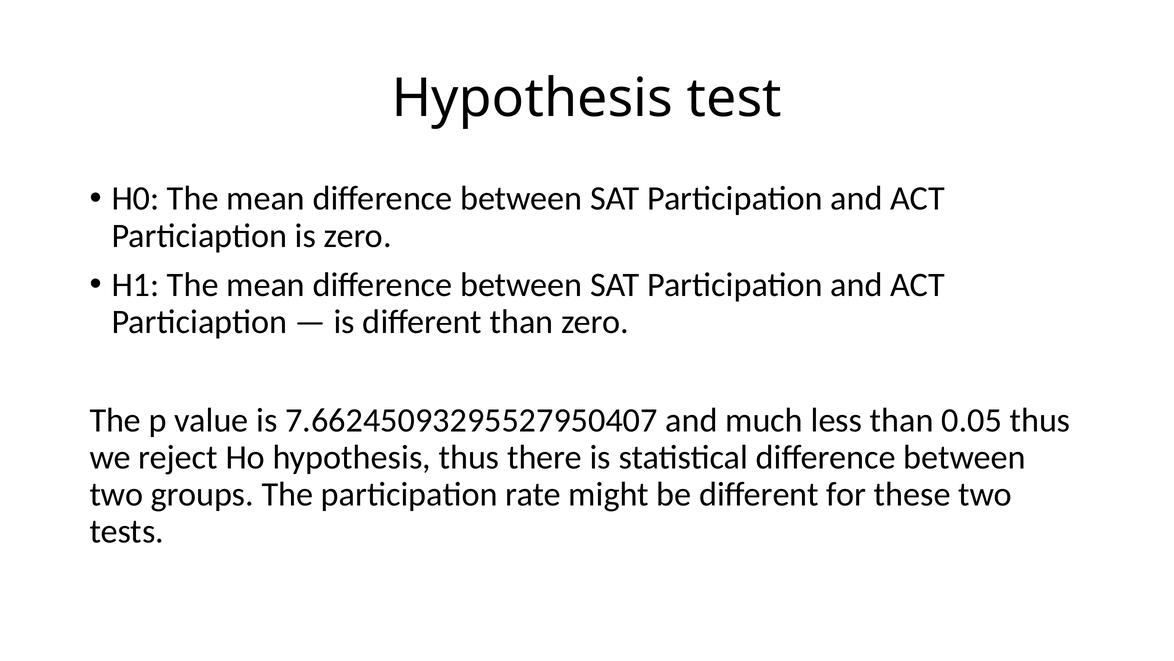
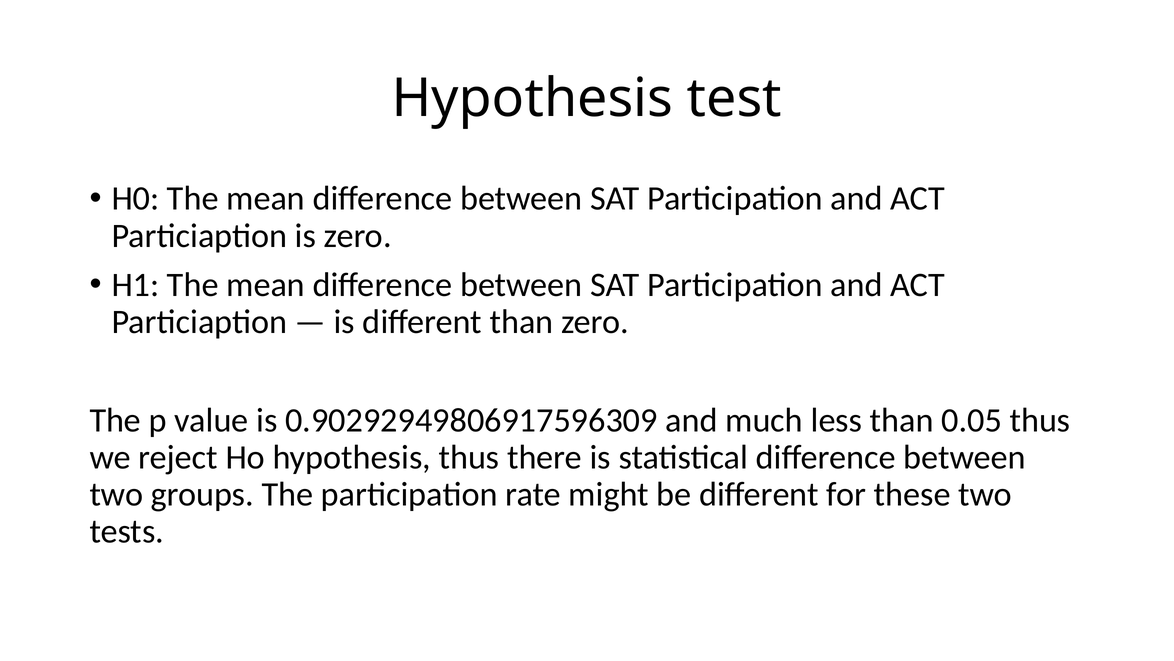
7.66245093295527950407: 7.66245093295527950407 -> 0.90292949806917596309
